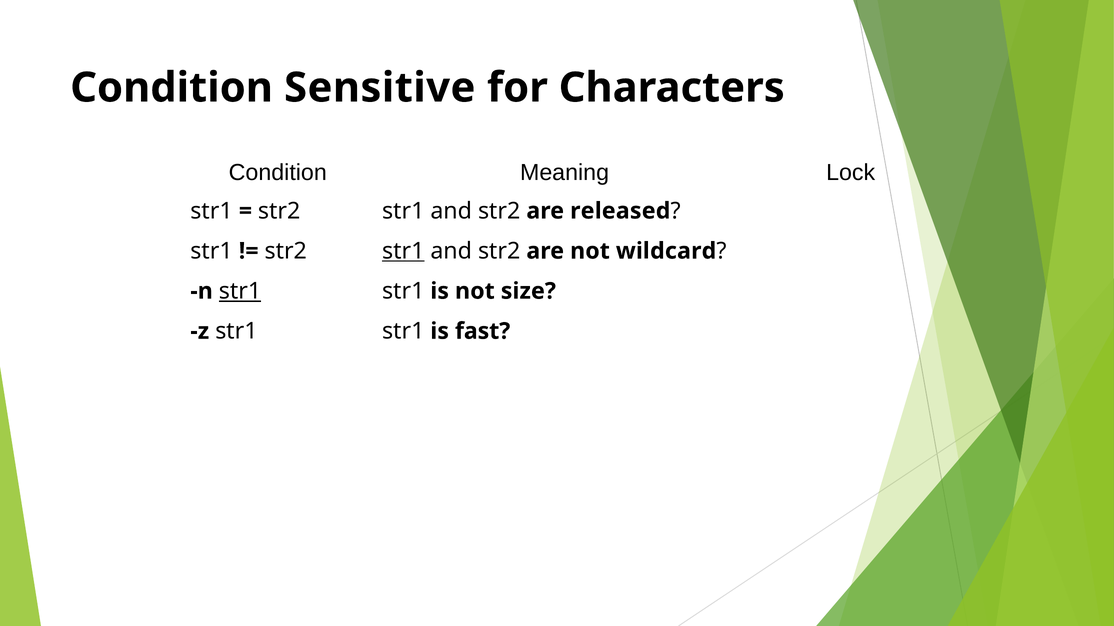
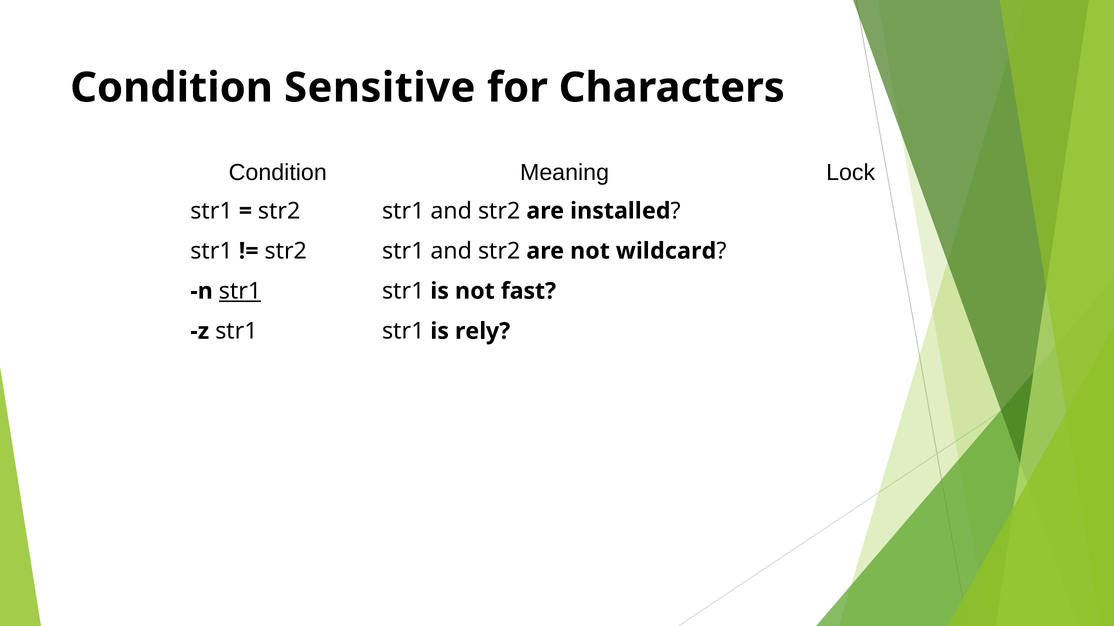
released: released -> installed
str1 at (403, 251) underline: present -> none
size: size -> fast
fast: fast -> rely
